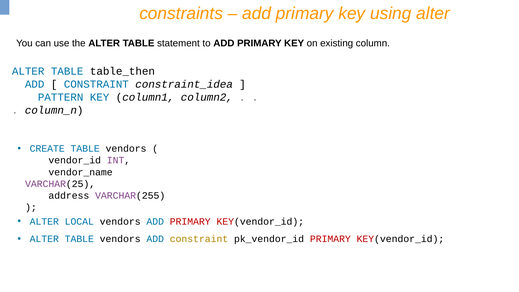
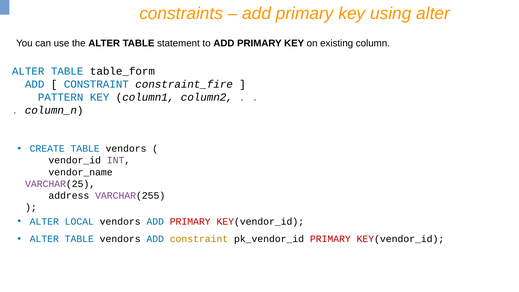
table_then: table_then -> table_form
constraint_idea: constraint_idea -> constraint_fire
